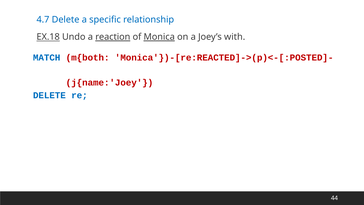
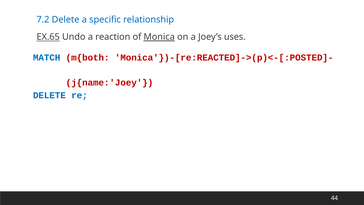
4.7: 4.7 -> 7.2
EX.18: EX.18 -> EX.65
reaction underline: present -> none
with: with -> uses
